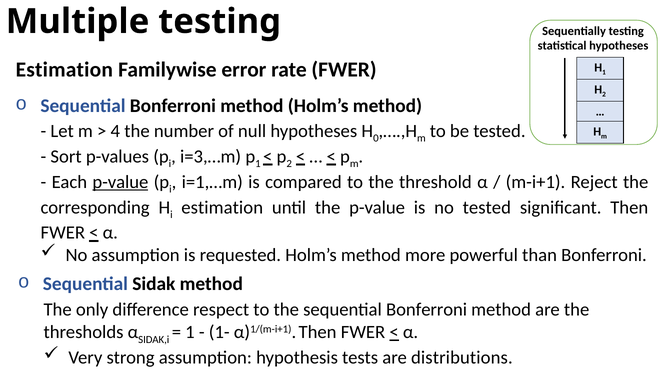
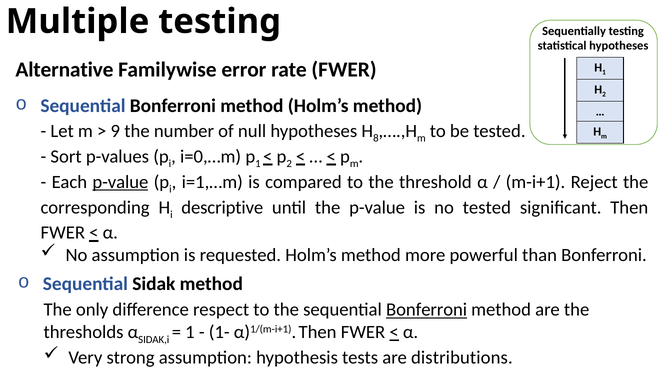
Estimation at (64, 70): Estimation -> Alternative
4: 4 -> 9
0: 0 -> 8
i=3,…m: i=3,…m -> i=0,…m
estimation at (222, 208): estimation -> descriptive
Bonferroni at (427, 310) underline: none -> present
